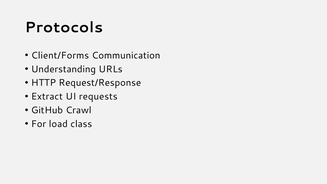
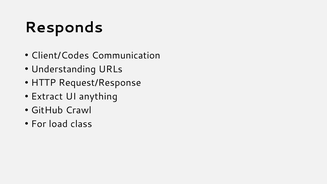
Protocols: Protocols -> Responds
Client/Forms: Client/Forms -> Client/Codes
requests: requests -> anything
